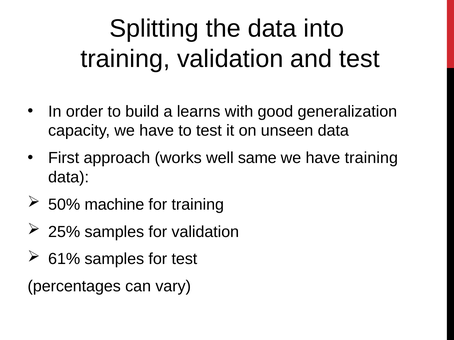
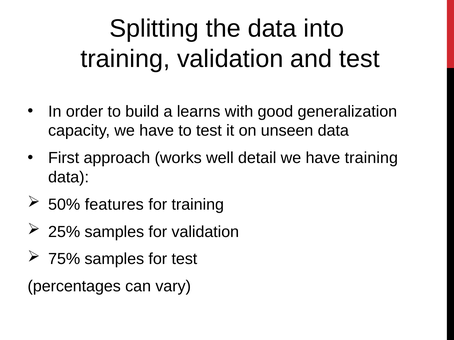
same: same -> detail
machine: machine -> features
61%: 61% -> 75%
